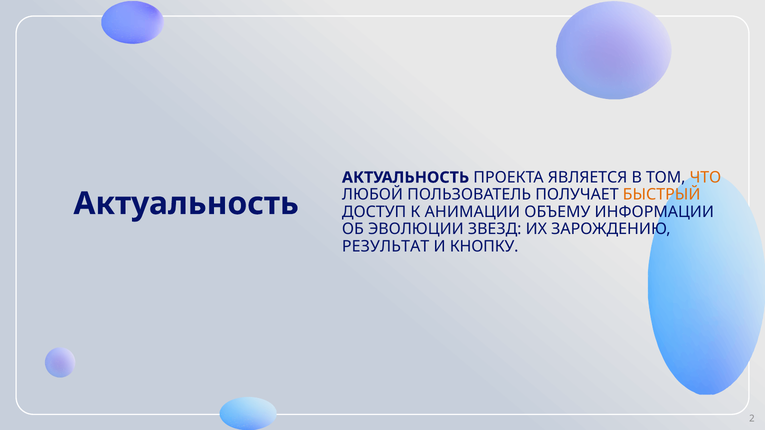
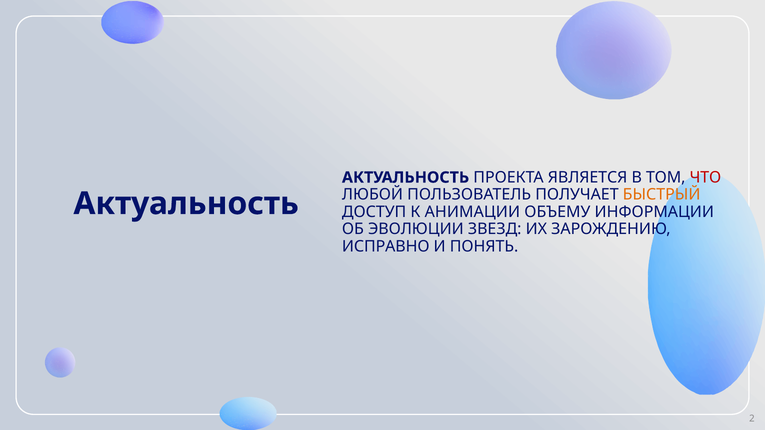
ЧТО colour: orange -> red
РЕЗУЛЬТАТ: РЕЗУЛЬТАТ -> ИСПРАВНО
КНОПКУ: КНОПКУ -> ПОНЯТЬ
